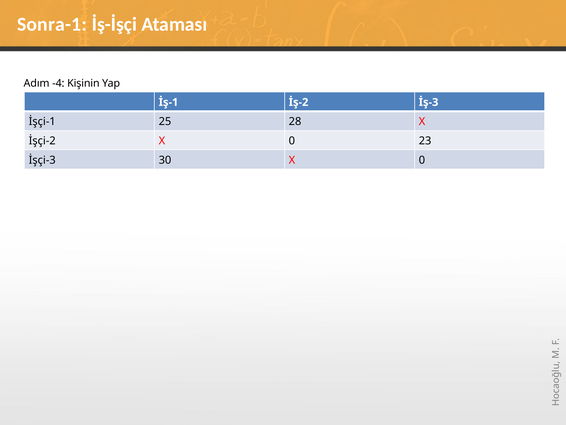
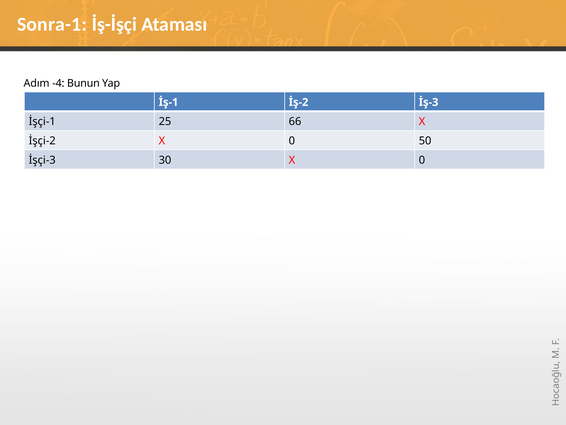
Kişinin: Kişinin -> Bunun
28: 28 -> 66
23: 23 -> 50
